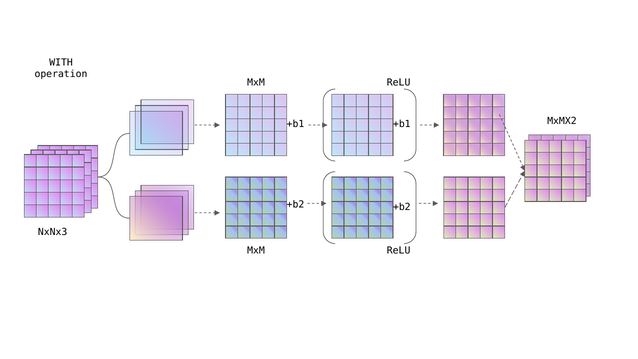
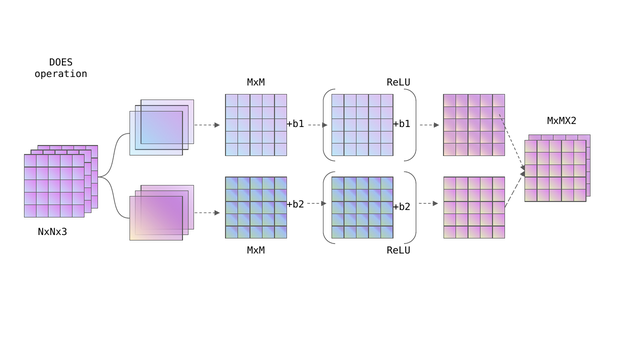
WITH: WITH -> DOES
